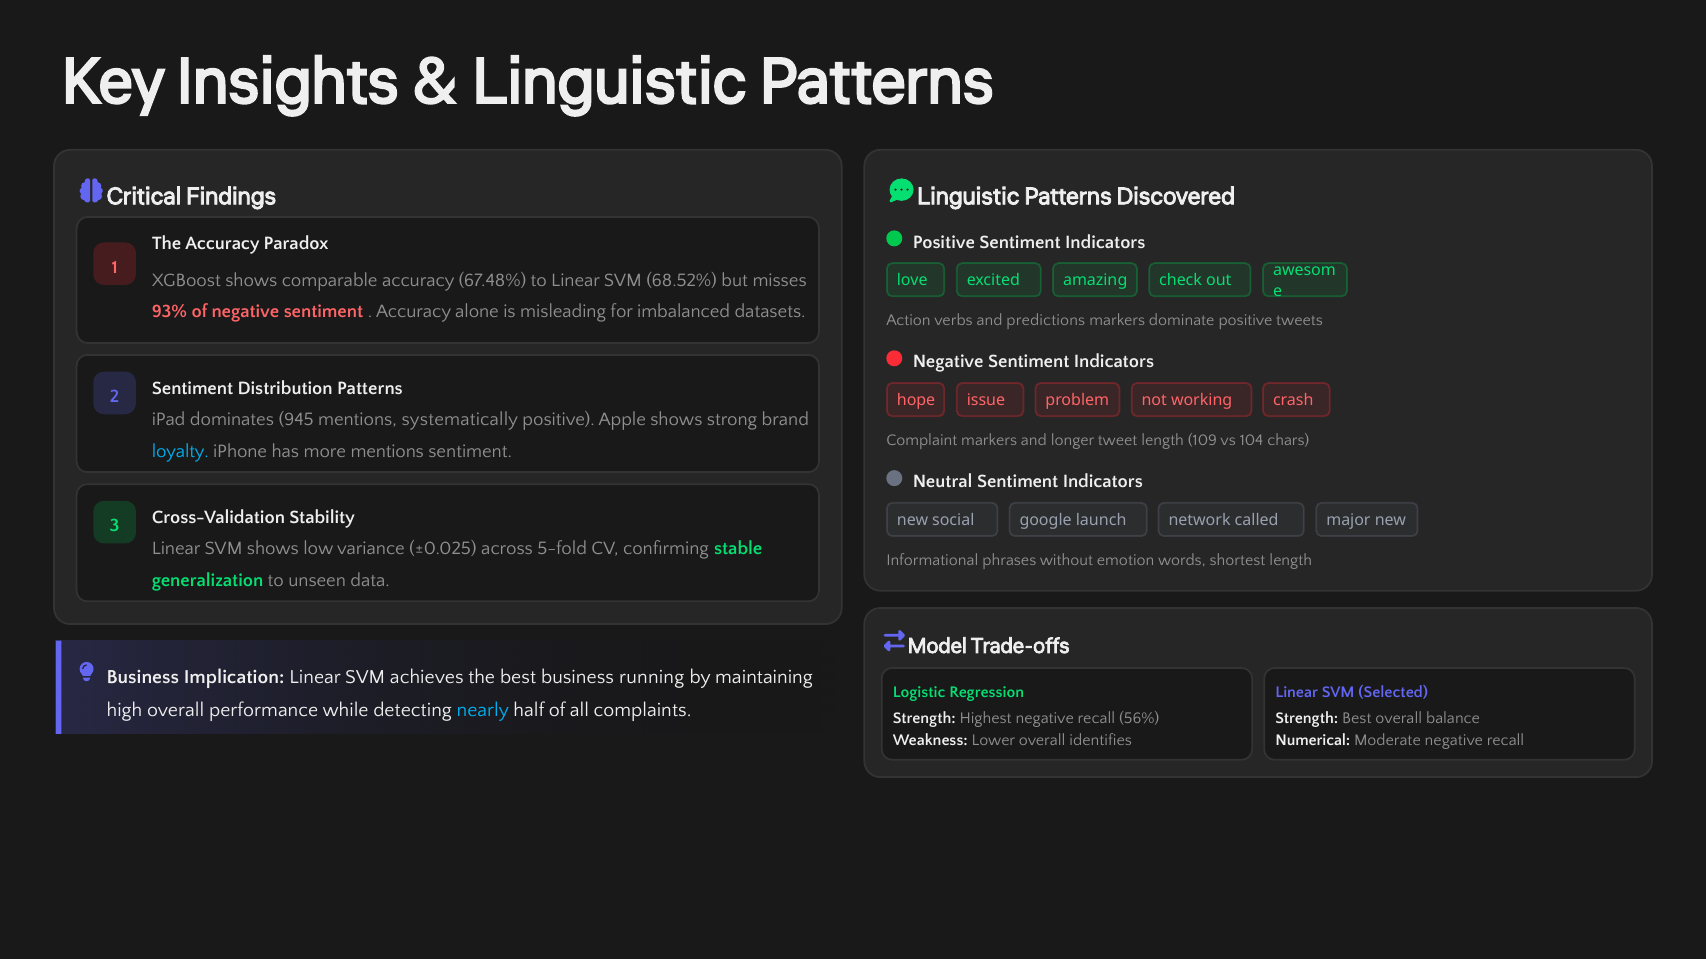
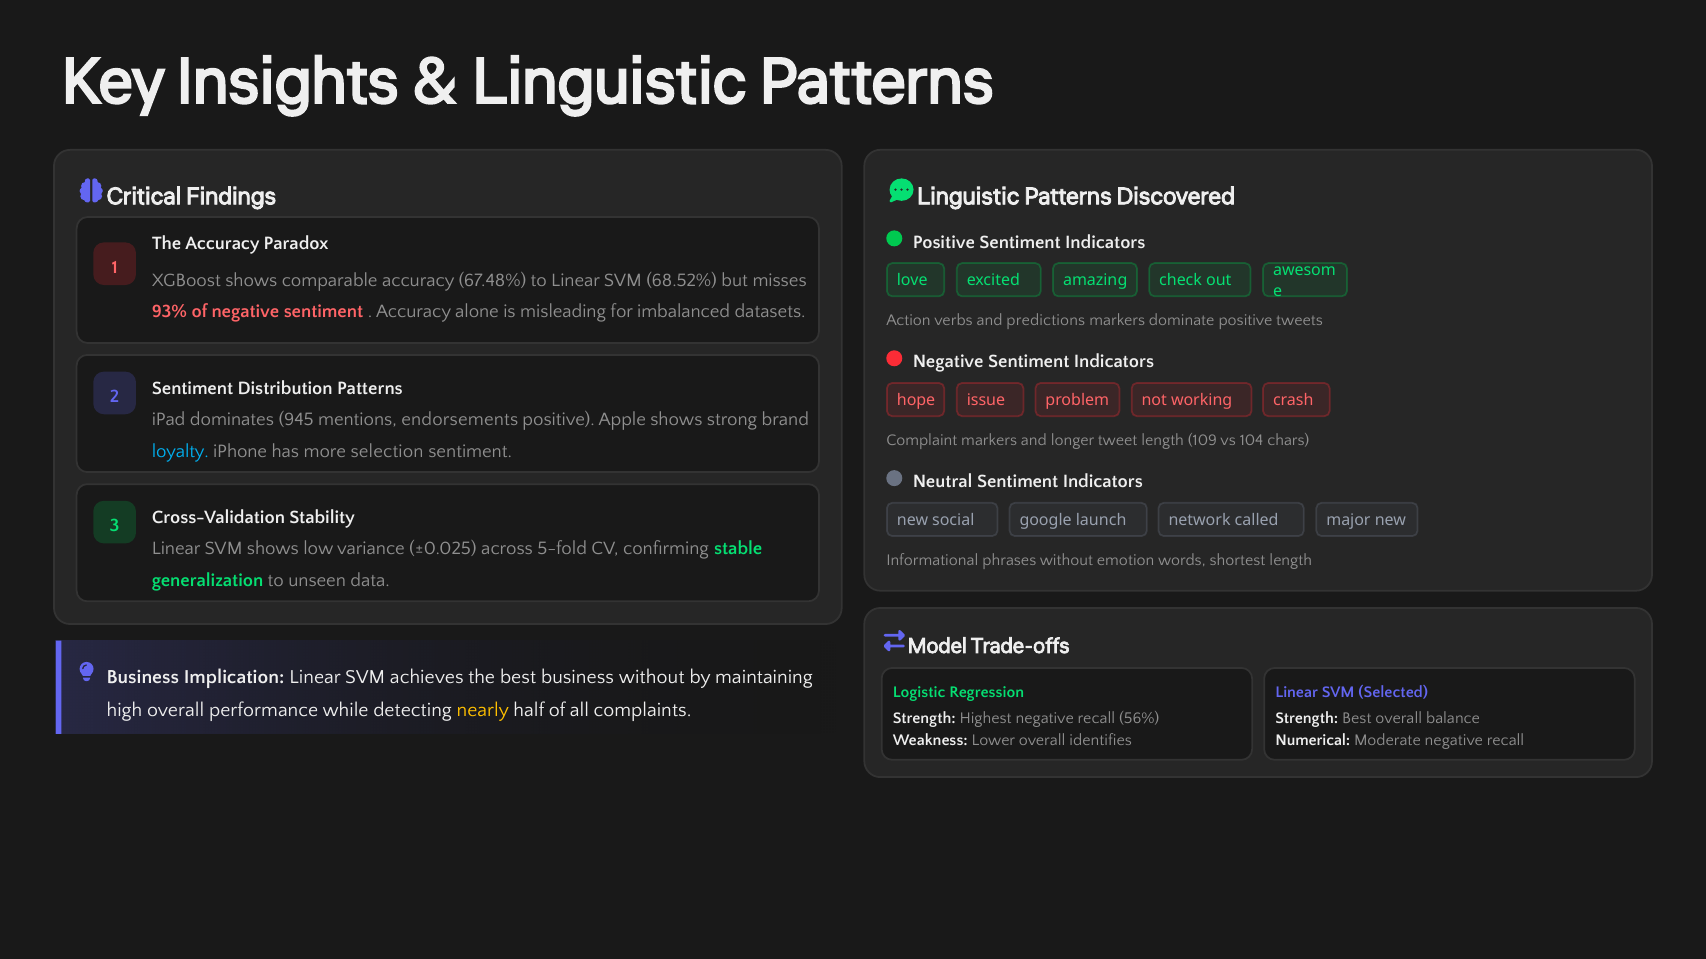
systematically: systematically -> endorsements
more mentions: mentions -> selection
business running: running -> without
nearly colour: light blue -> yellow
